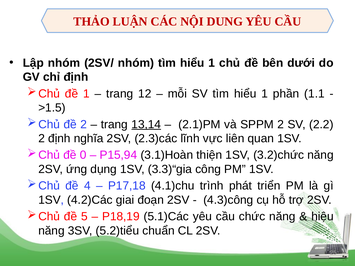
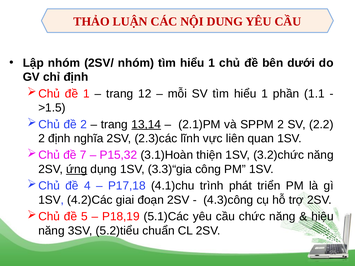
0: 0 -> 7
P15,94: P15,94 -> P15,32
ứng underline: none -> present
